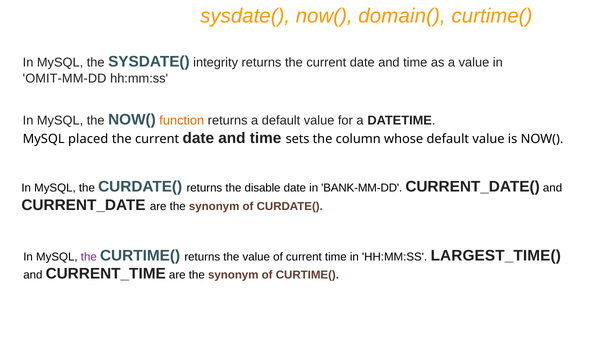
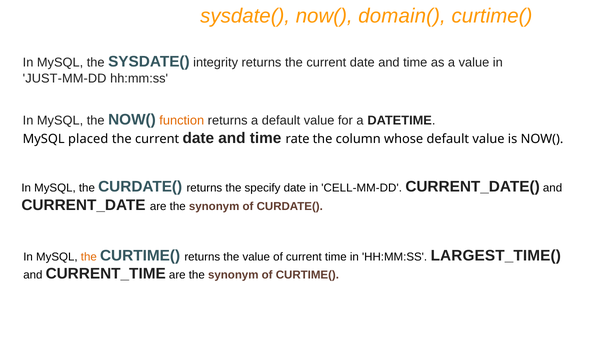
OMIT-MM-DD: OMIT-MM-DD -> JUST-MM-DD
sets: sets -> rate
disable: disable -> specify
BANK-MM-DD: BANK-MM-DD -> CELL-MM-DD
the at (89, 257) colour: purple -> orange
